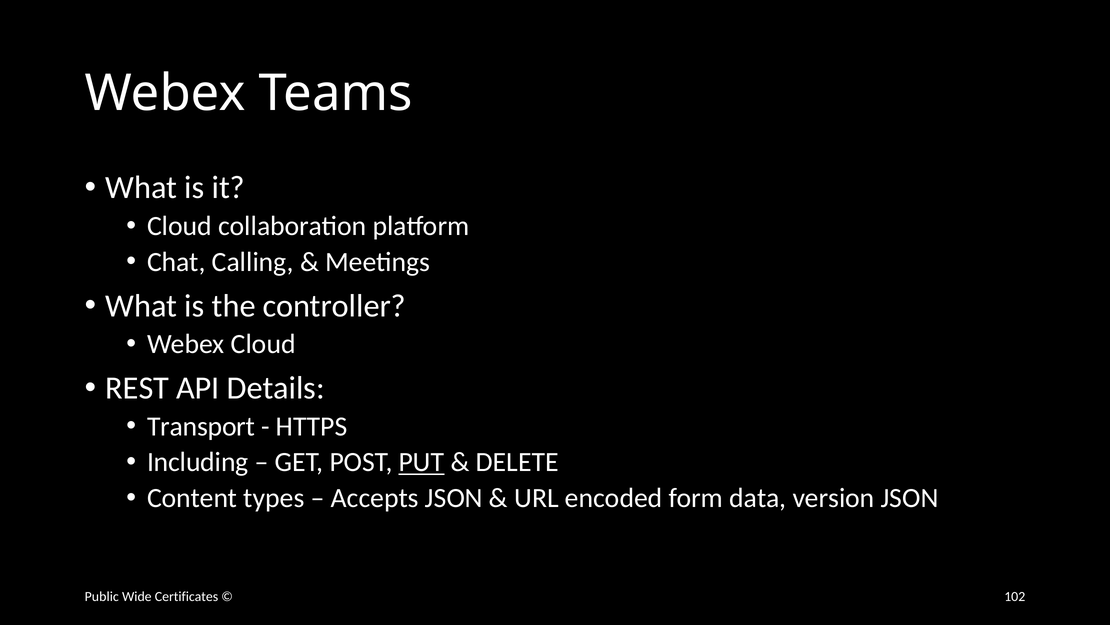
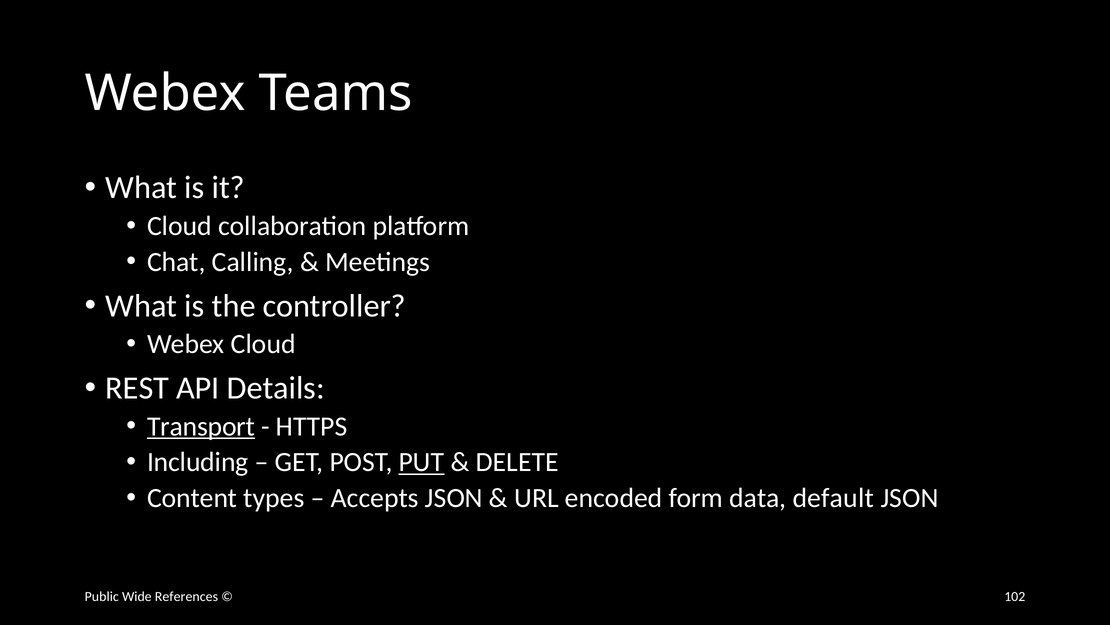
Transport underline: none -> present
version: version -> default
Certificates: Certificates -> References
